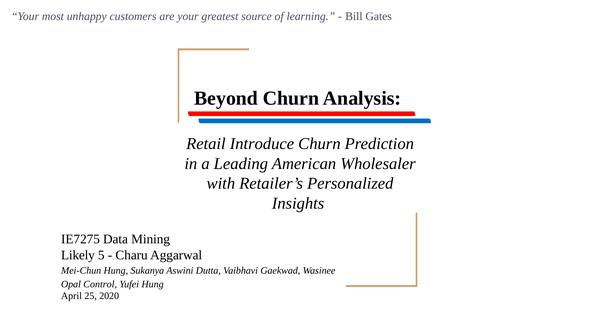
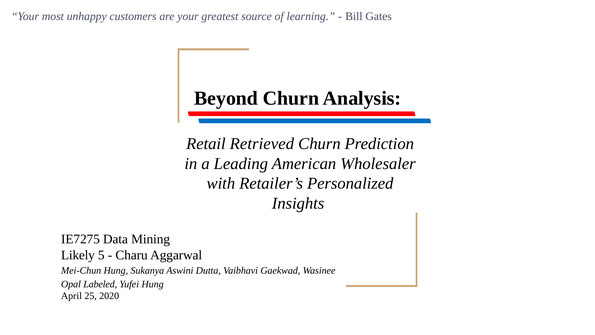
Introduce: Introduce -> Retrieved
Control: Control -> Labeled
